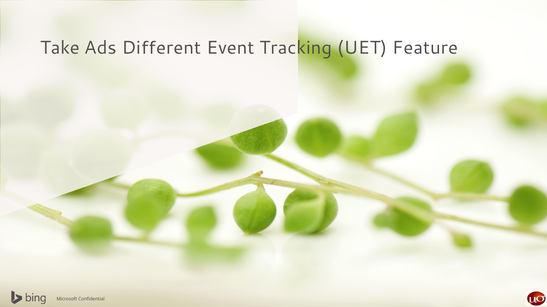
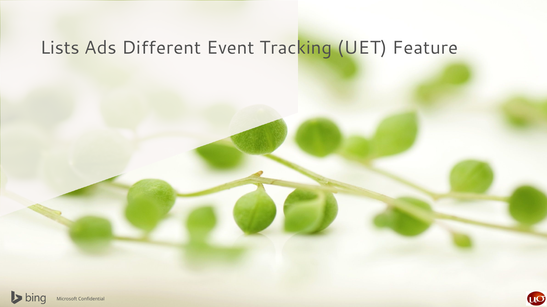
Take: Take -> Lists
